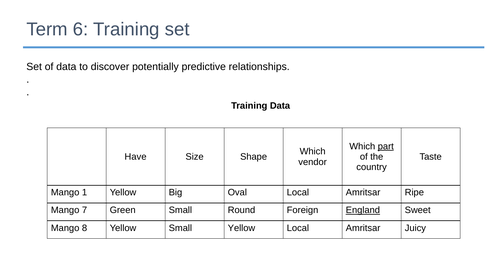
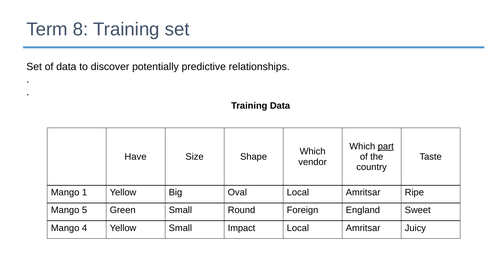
6: 6 -> 8
7: 7 -> 5
England underline: present -> none
8: 8 -> 4
Small Yellow: Yellow -> Impact
